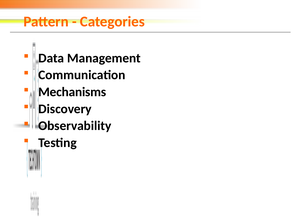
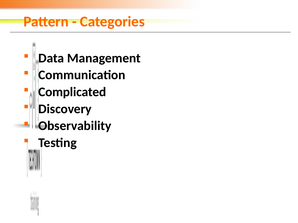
Mechanisms: Mechanisms -> Complicated
